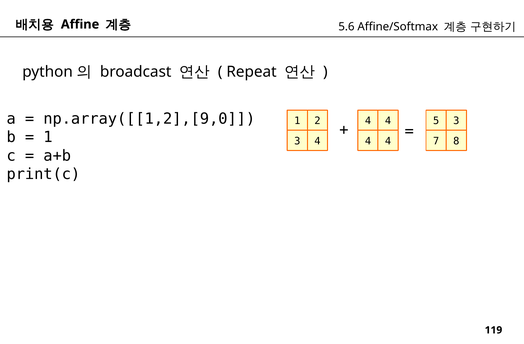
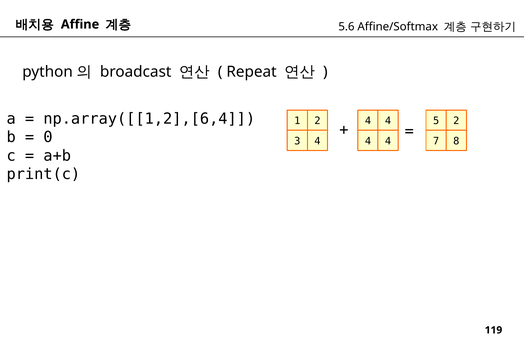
np.array([[1,2],[9,0: np.array([[1,2],[9,0 -> np.array([[1,2],[6,4
5 3: 3 -> 2
1 at (48, 137): 1 -> 0
